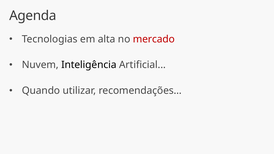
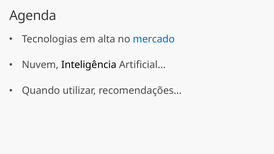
mercado colour: red -> blue
